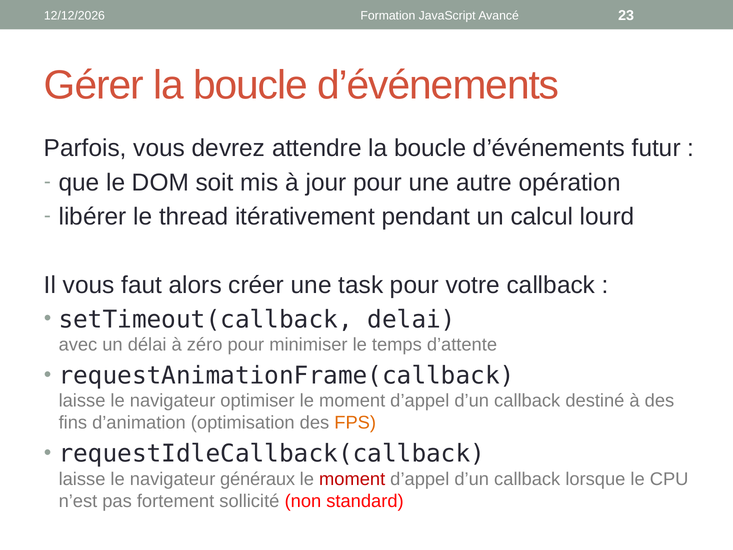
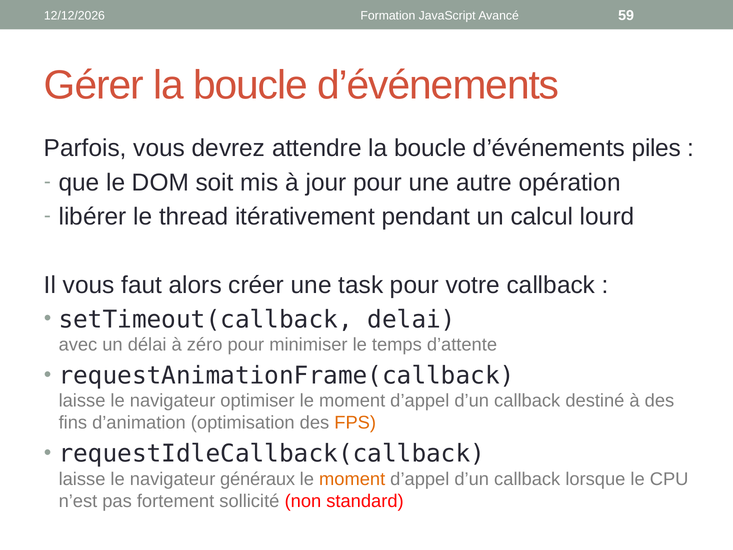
23: 23 -> 59
futur: futur -> piles
moment at (352, 479) colour: red -> orange
